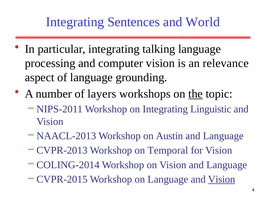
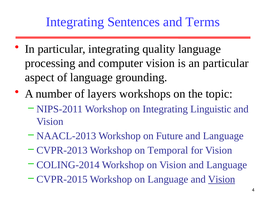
World: World -> Terms
talking: talking -> quality
an relevance: relevance -> particular
the underline: present -> none
Austin: Austin -> Future
